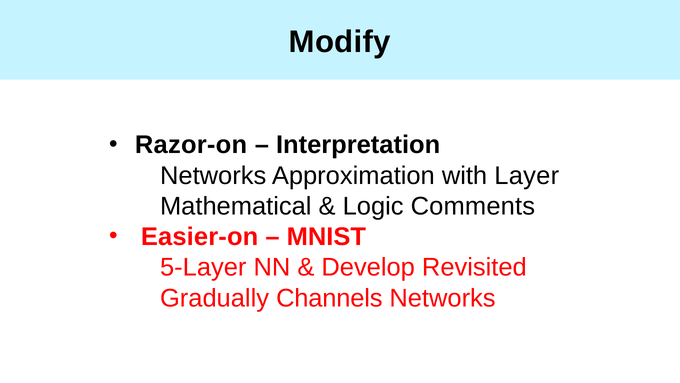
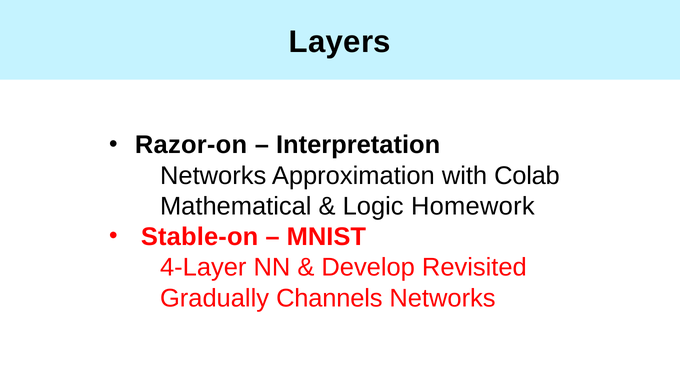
Modify: Modify -> Layers
Layer: Layer -> Colab
Comments: Comments -> Homework
Easier-on: Easier-on -> Stable-on
5-Layer: 5-Layer -> 4-Layer
